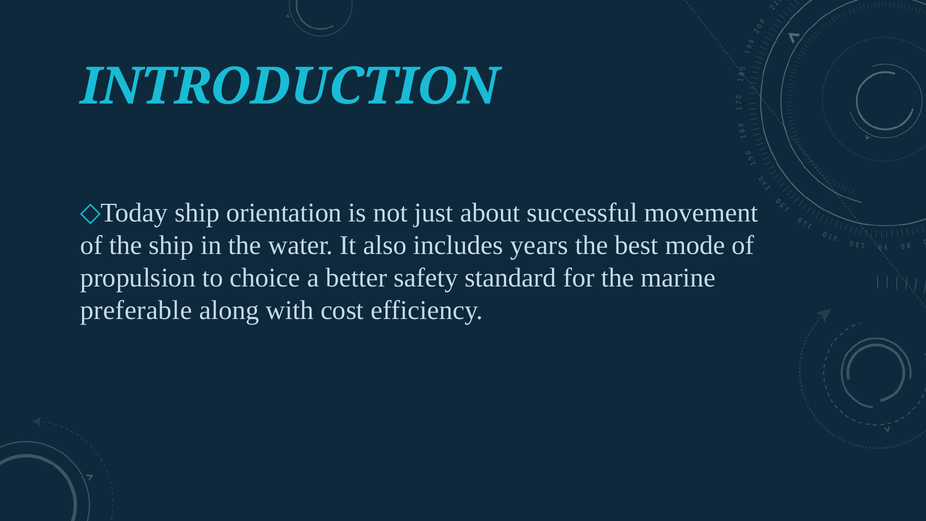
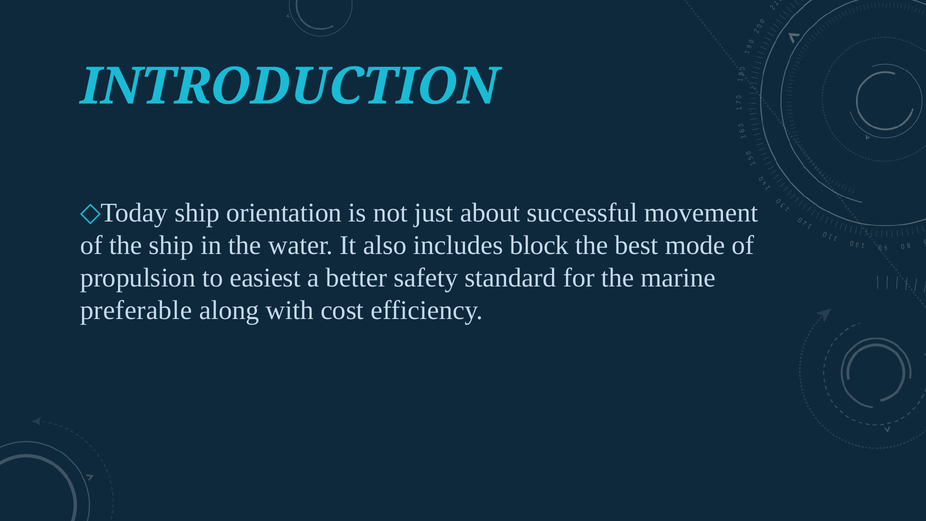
years: years -> block
choice: choice -> easiest
